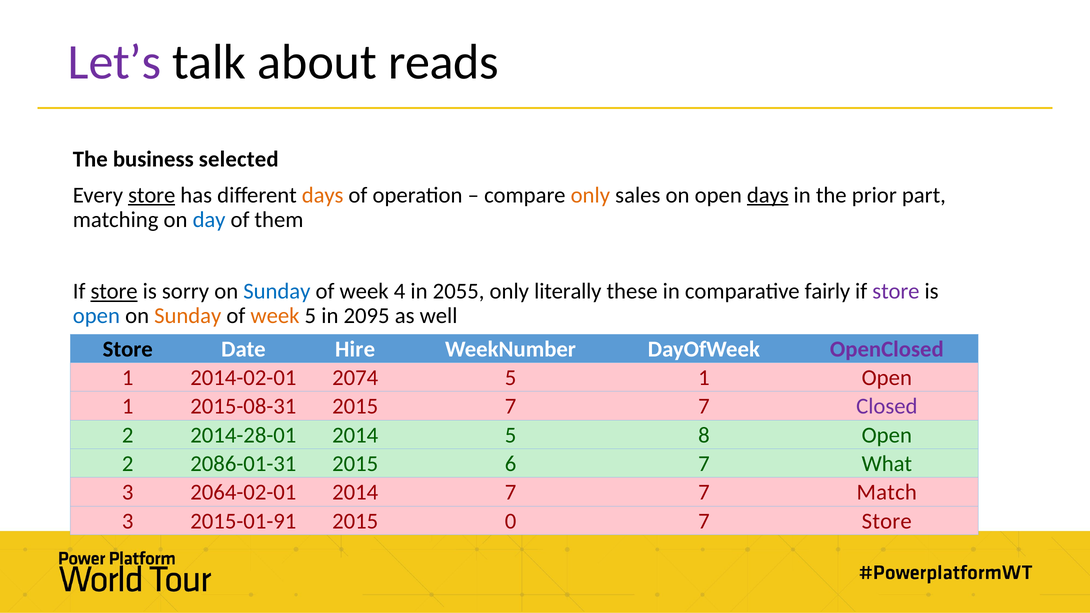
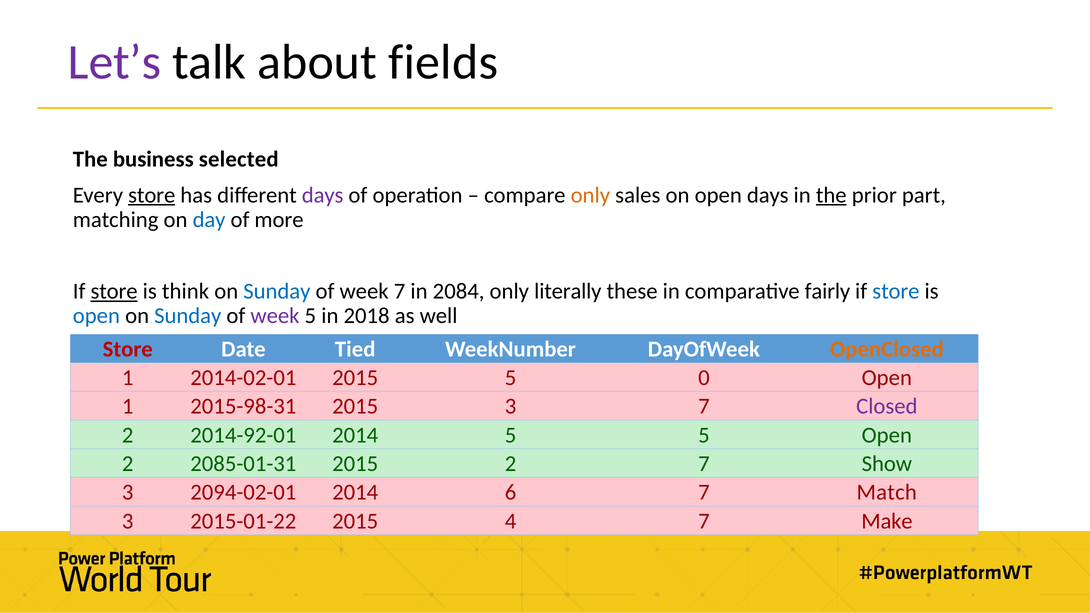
reads: reads -> fields
days at (323, 195) colour: orange -> purple
days at (768, 195) underline: present -> none
the at (831, 195) underline: none -> present
them: them -> more
sorry: sorry -> think
week 4: 4 -> 7
2055: 2055 -> 2084
store at (896, 291) colour: purple -> blue
Sunday at (188, 316) colour: orange -> blue
week at (275, 316) colour: orange -> purple
2095: 2095 -> 2018
Store at (128, 349) colour: black -> red
Hire: Hire -> Tied
OpenClosed colour: purple -> orange
2014-02-01 2074: 2074 -> 2015
5 1: 1 -> 0
2015-08-31: 2015-08-31 -> 2015-98-31
2015 7: 7 -> 3
2014-28-01: 2014-28-01 -> 2014-92-01
5 8: 8 -> 5
2086-01-31: 2086-01-31 -> 2085-01-31
2015 6: 6 -> 2
What: What -> Show
2064-02-01: 2064-02-01 -> 2094-02-01
2014 7: 7 -> 6
2015-01-91: 2015-01-91 -> 2015-01-22
0: 0 -> 4
7 Store: Store -> Make
